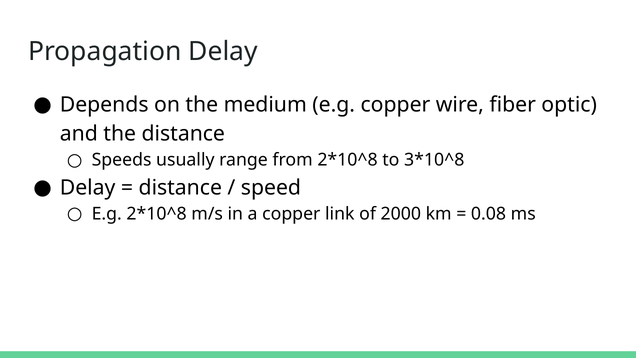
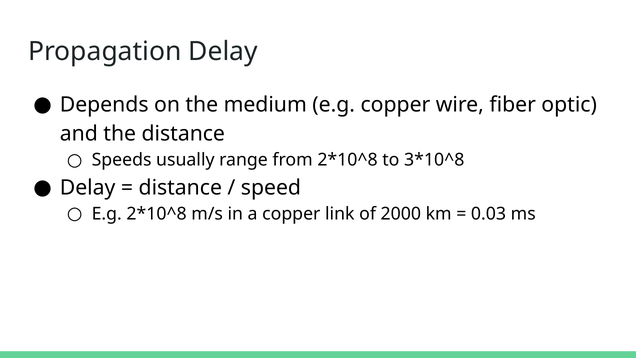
0.08: 0.08 -> 0.03
